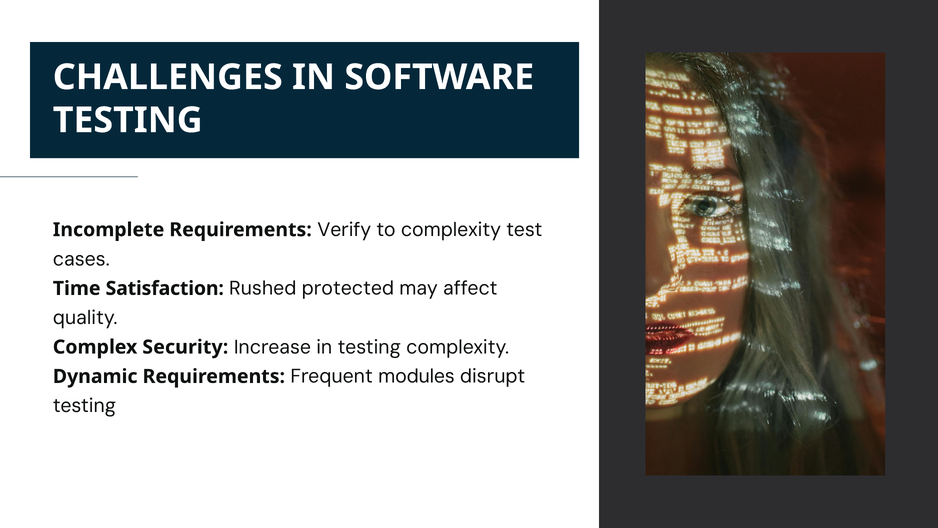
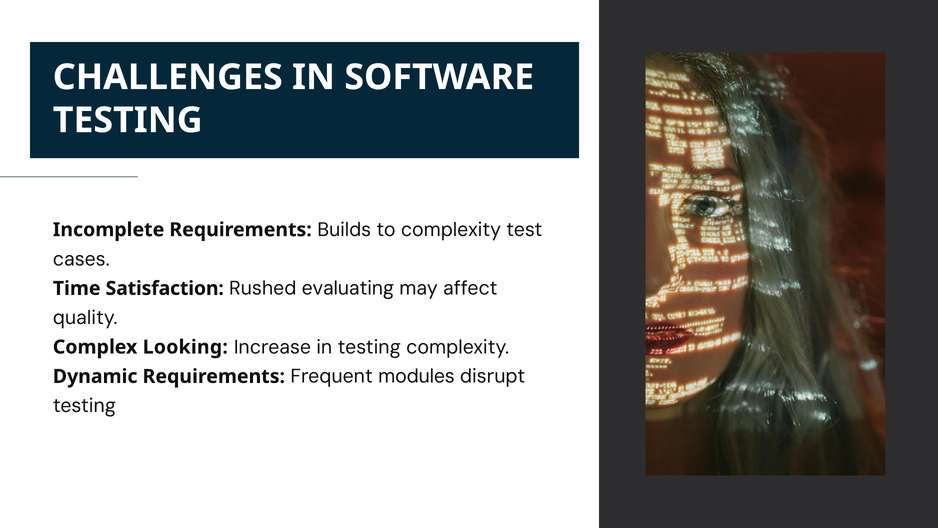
Verify: Verify -> Builds
protected: protected -> evaluating
Security: Security -> Looking
